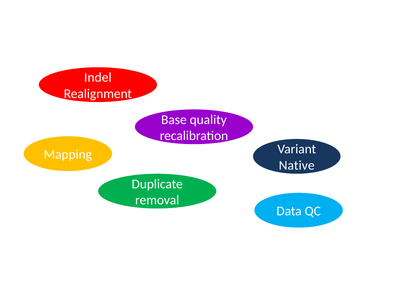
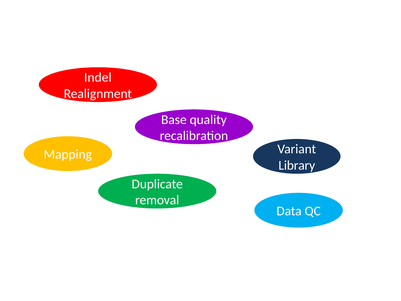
Native: Native -> Library
